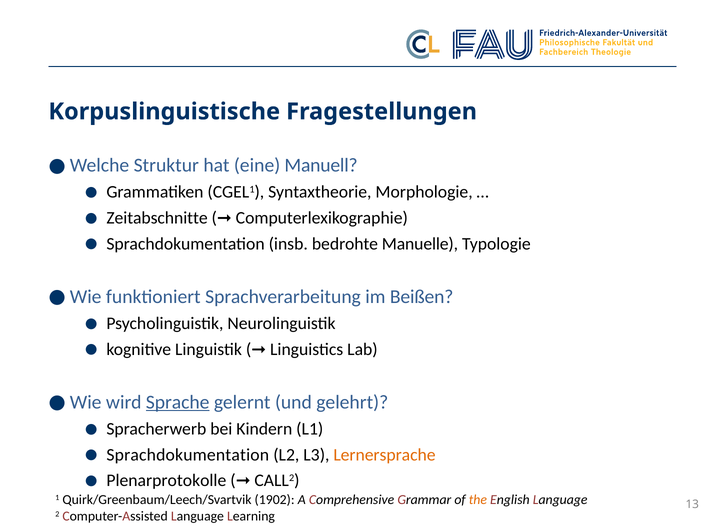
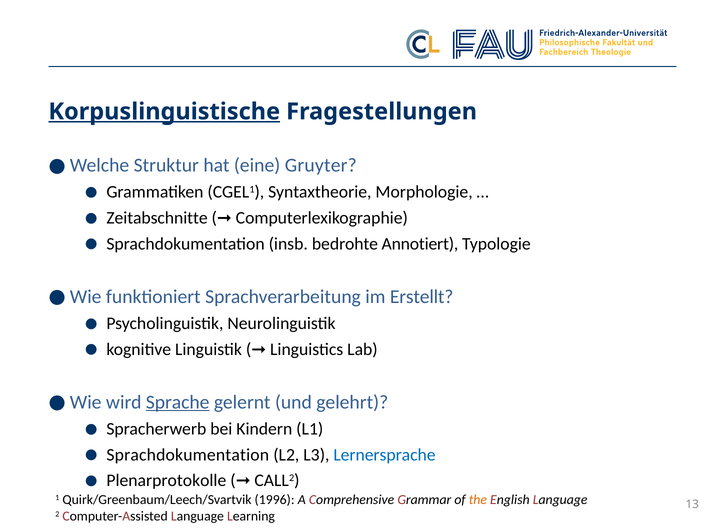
Korpuslinguistische underline: none -> present
Manuell: Manuell -> Gruyter
Manuelle: Manuelle -> Annotiert
Beißen: Beißen -> Erstellt
Lernersprache colour: orange -> blue
1902: 1902 -> 1996
